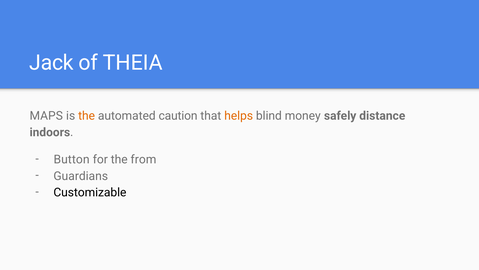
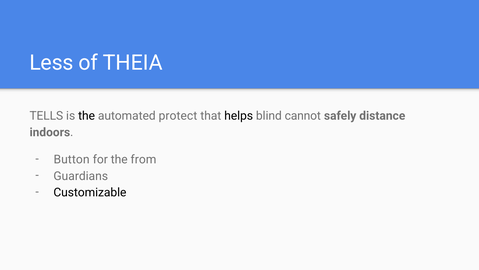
Jack: Jack -> Less
MAPS: MAPS -> TELLS
the at (87, 115) colour: orange -> black
caution: caution -> protect
helps colour: orange -> black
money: money -> cannot
